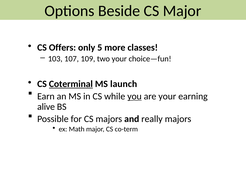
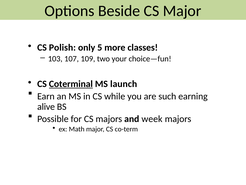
Offers: Offers -> Polish
you underline: present -> none
are your: your -> such
really: really -> week
